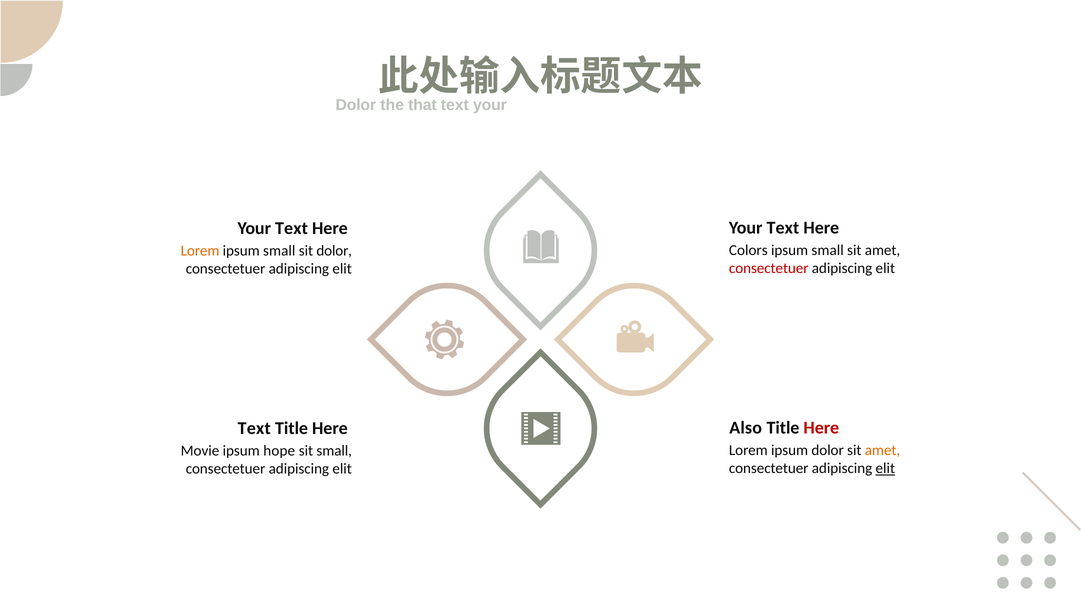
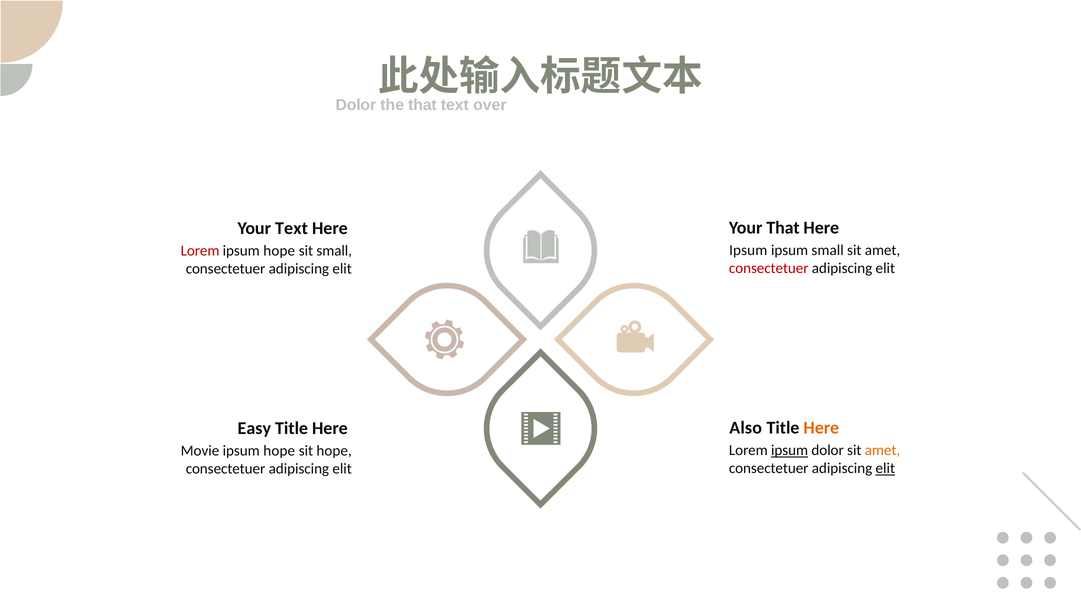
text your: your -> over
Text at (783, 228): Text -> That
Colors at (748, 250): Colors -> Ipsum
Lorem at (200, 251) colour: orange -> red
small at (279, 251): small -> hope
sit dolor: dolor -> small
Here at (821, 428) colour: red -> orange
Text at (254, 428): Text -> Easy
ipsum at (790, 450) underline: none -> present
sit small: small -> hope
